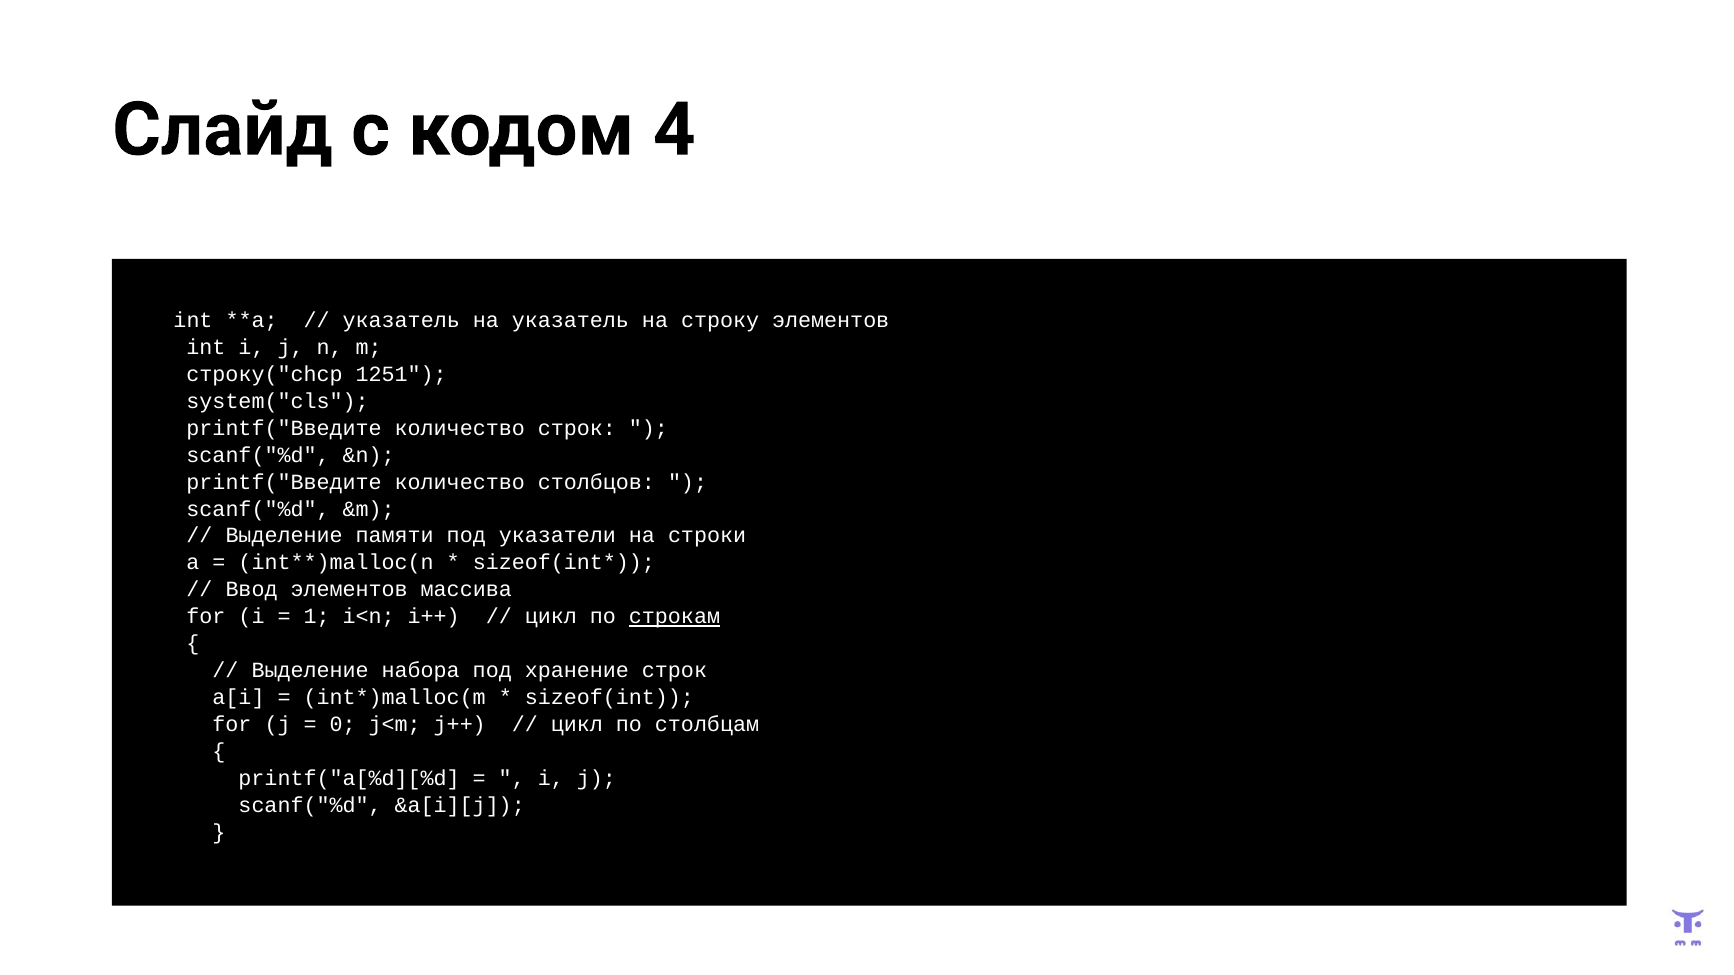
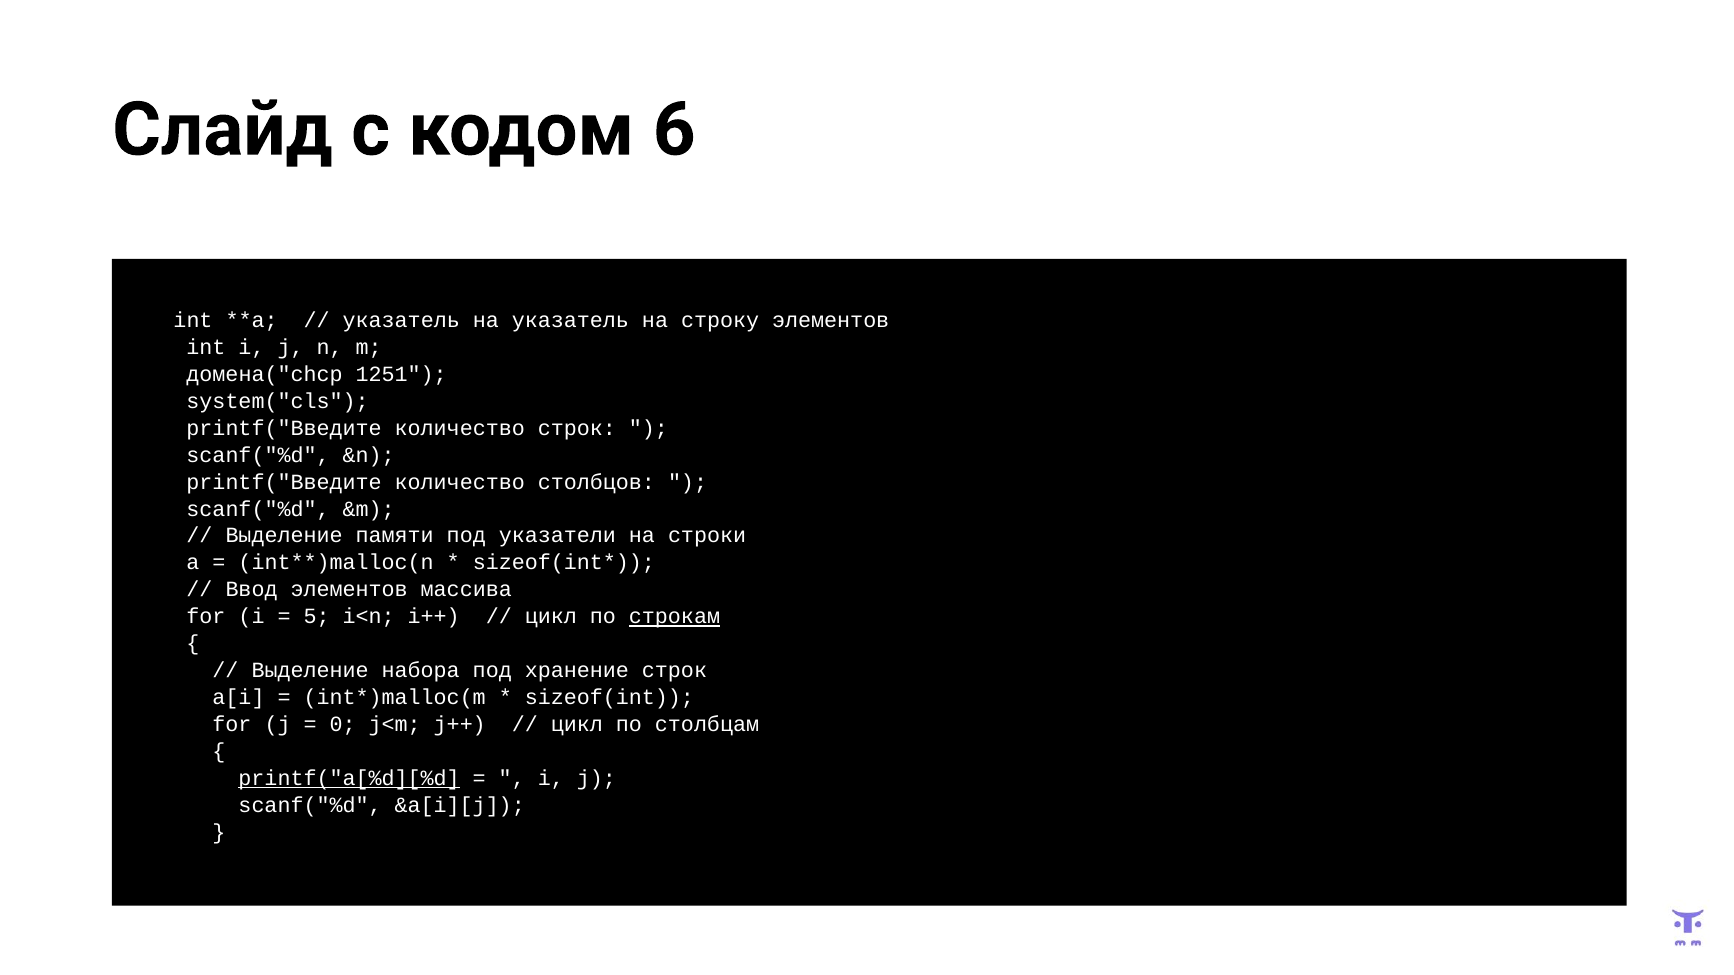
4: 4 -> 6
строку("chcp: строку("chcp -> домена("chcp
1: 1 -> 5
printf("a[%d][%d underline: none -> present
